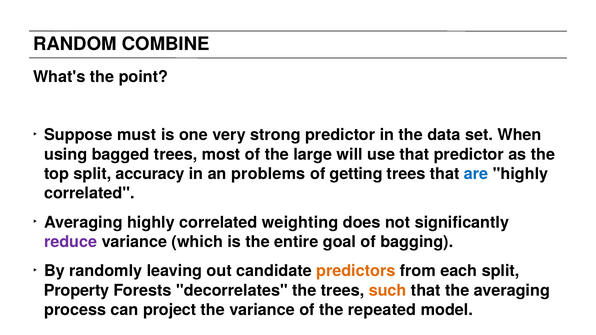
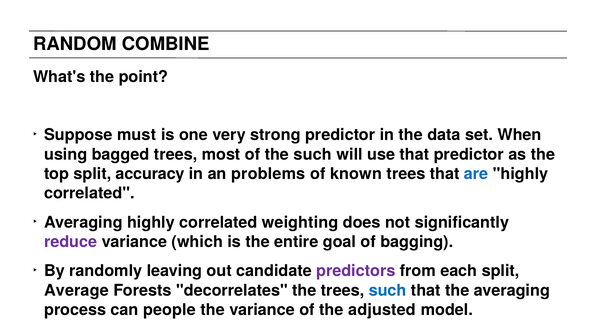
the large: large -> such
getting: getting -> known
predictors colour: orange -> purple
Property: Property -> Average
such at (388, 290) colour: orange -> blue
project: project -> people
repeated: repeated -> adjusted
